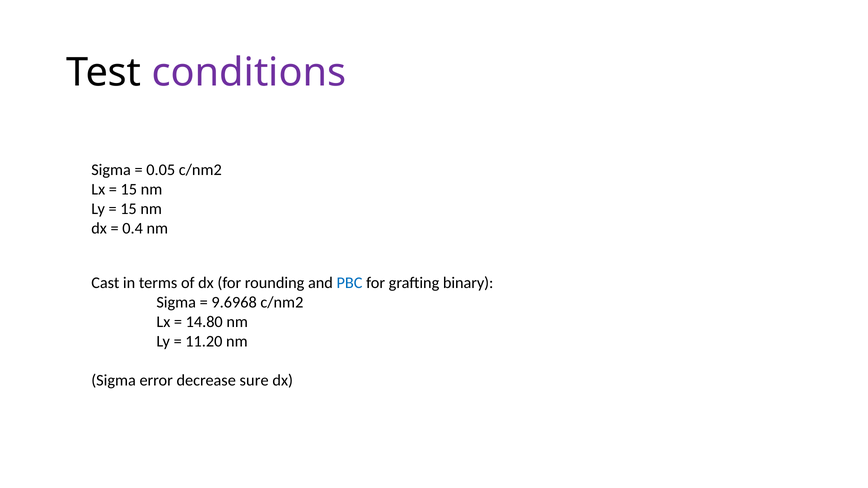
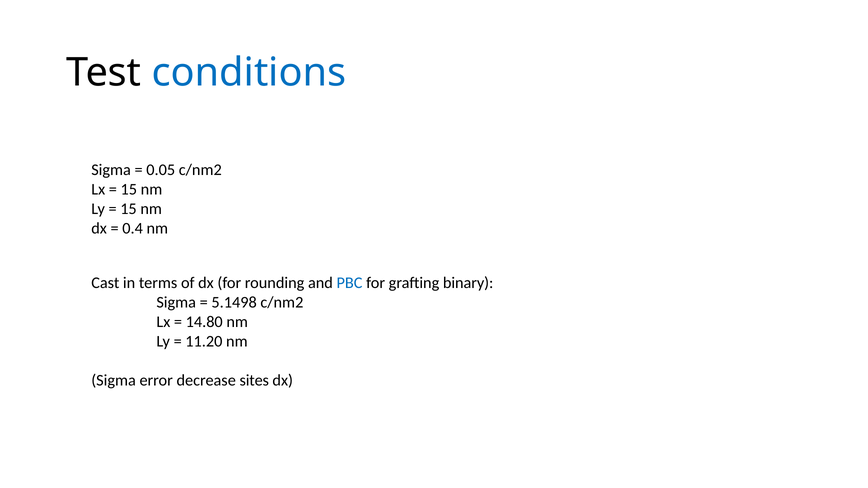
conditions colour: purple -> blue
9.6968: 9.6968 -> 5.1498
sure: sure -> sites
